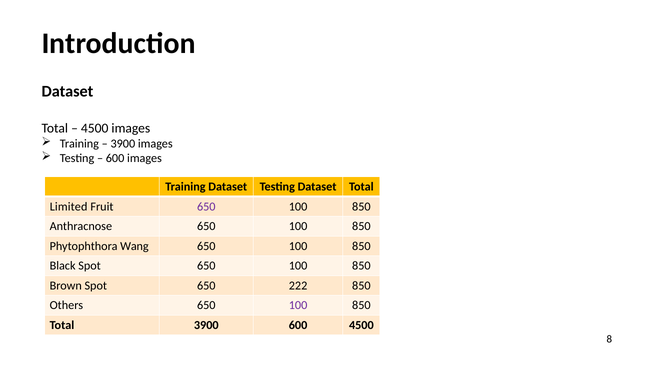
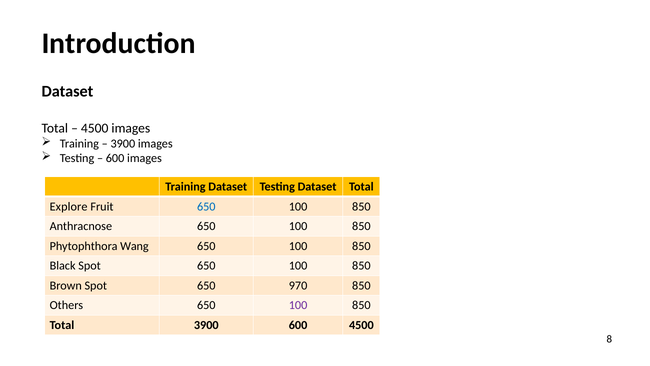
Limited: Limited -> Explore
650 at (206, 206) colour: purple -> blue
222: 222 -> 970
